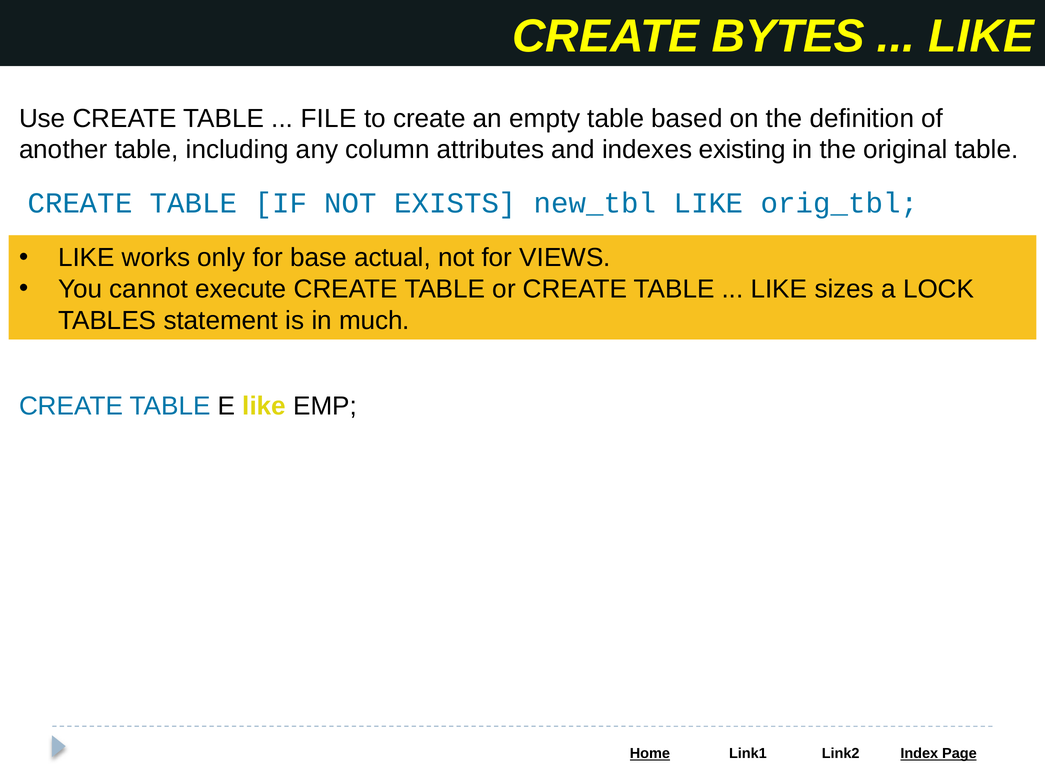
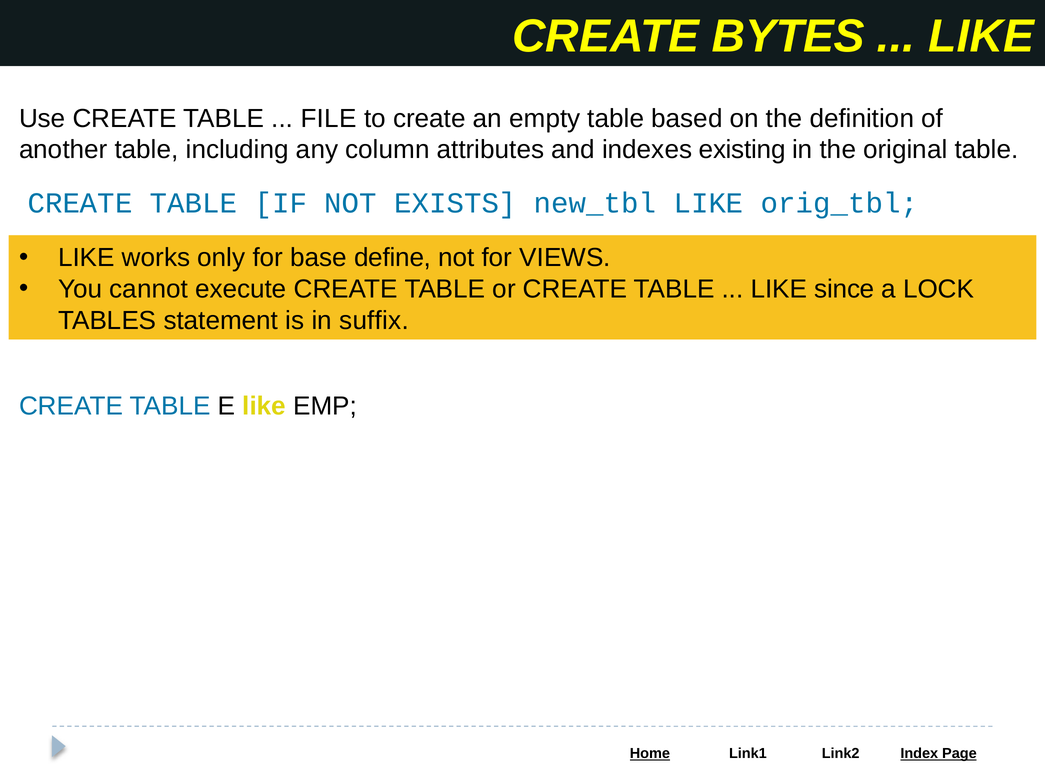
actual: actual -> define
sizes: sizes -> since
much: much -> suffix
